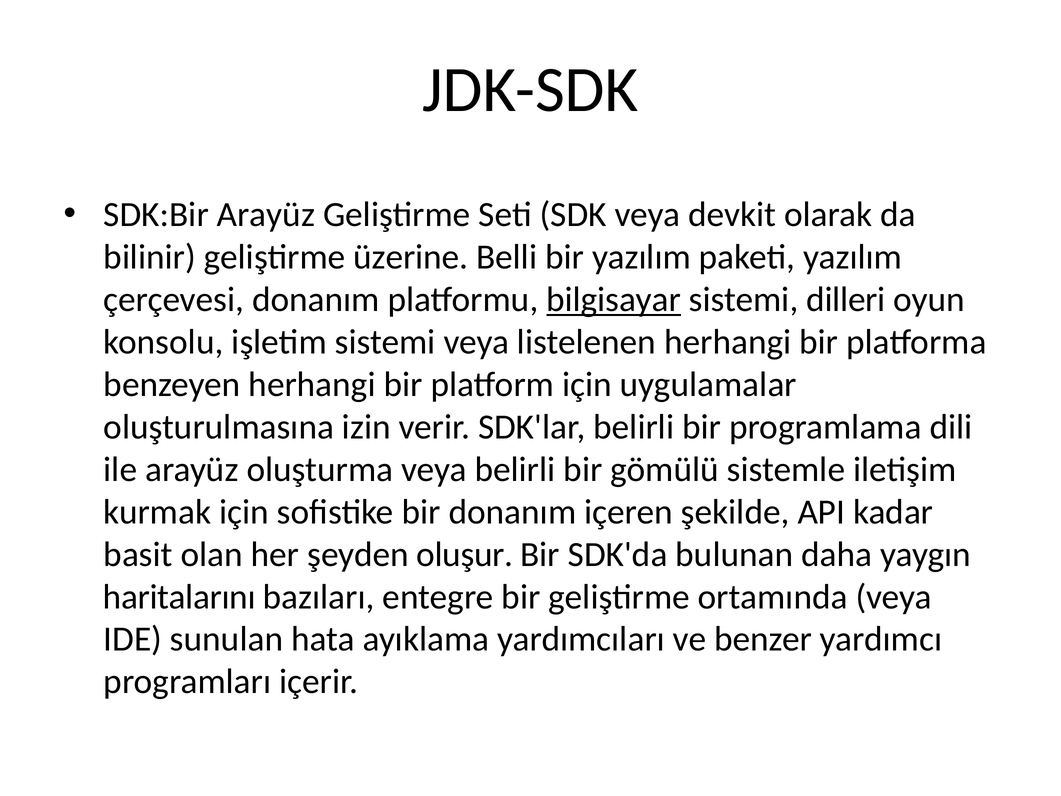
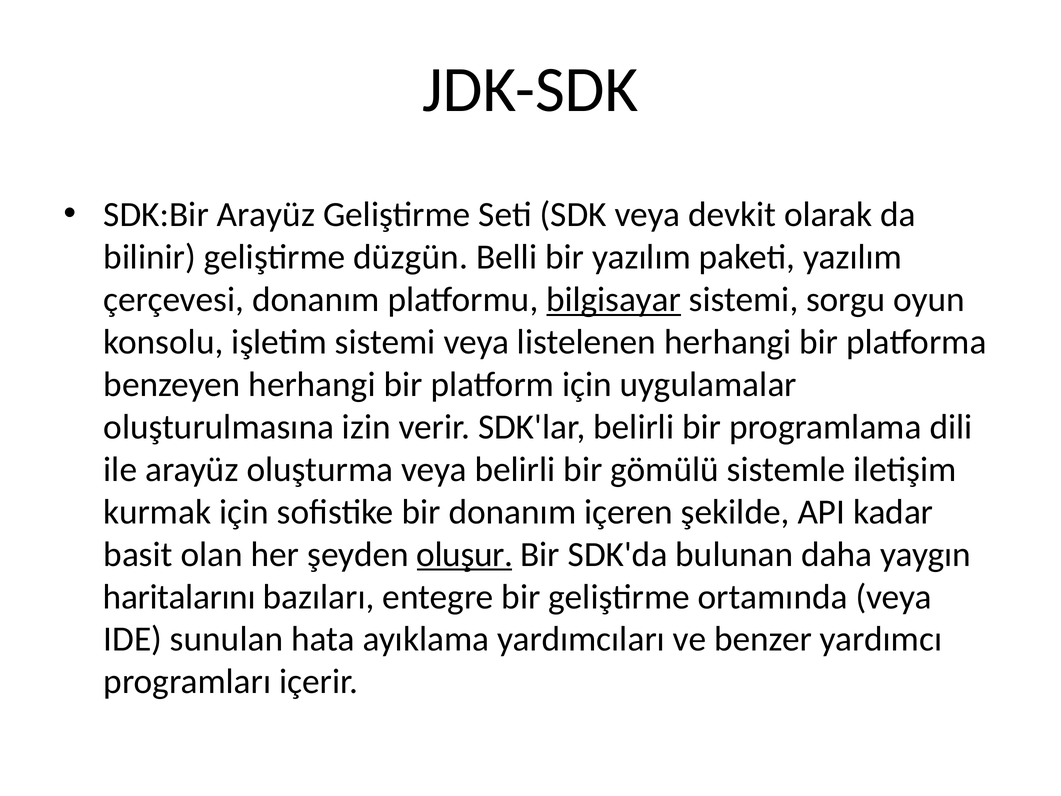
üzerine: üzerine -> düzgün
dilleri: dilleri -> sorgu
oluşur underline: none -> present
